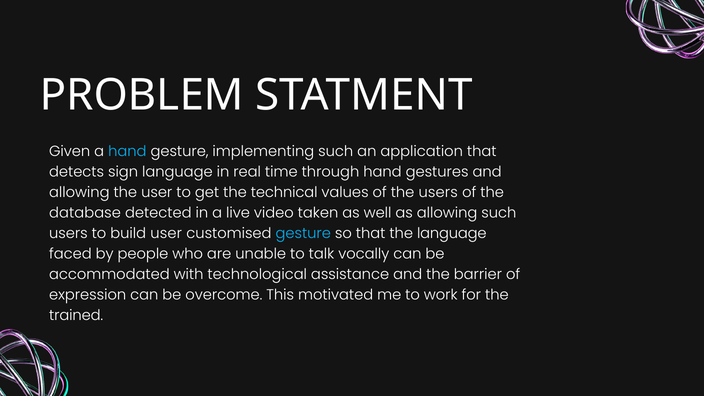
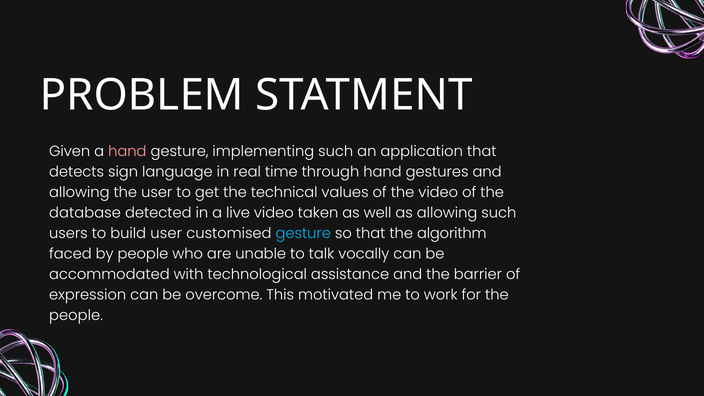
hand at (127, 151) colour: light blue -> pink
the users: users -> video
the language: language -> algorithm
trained at (76, 316): trained -> people
